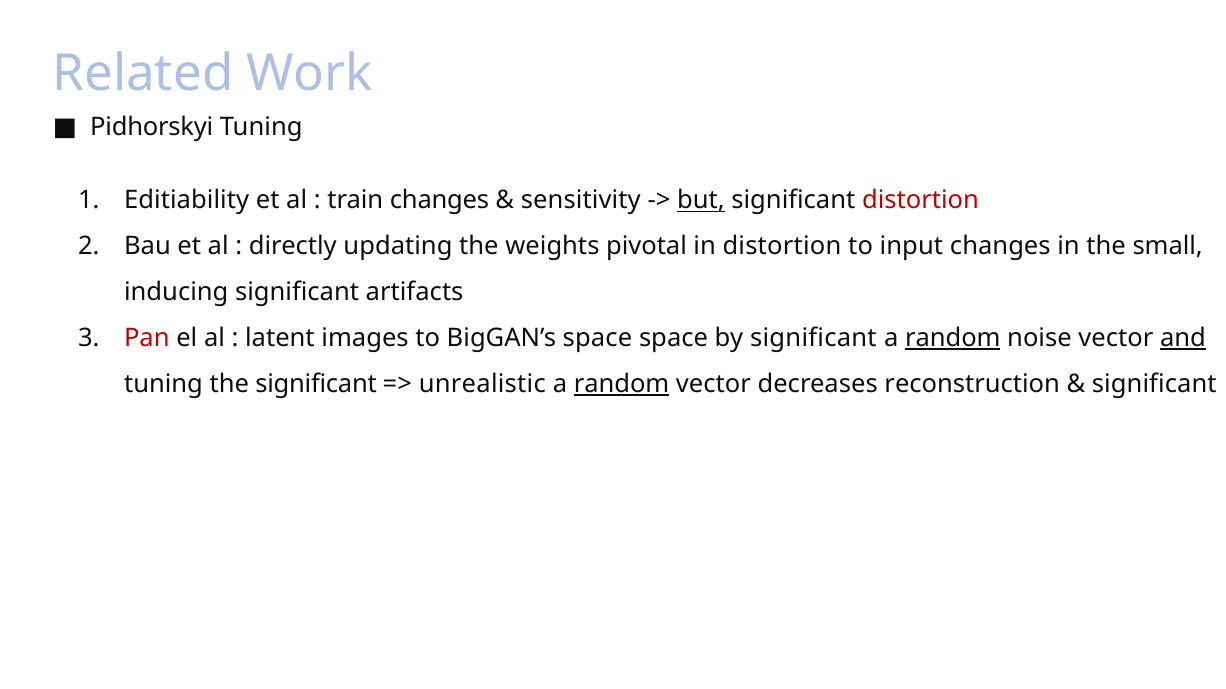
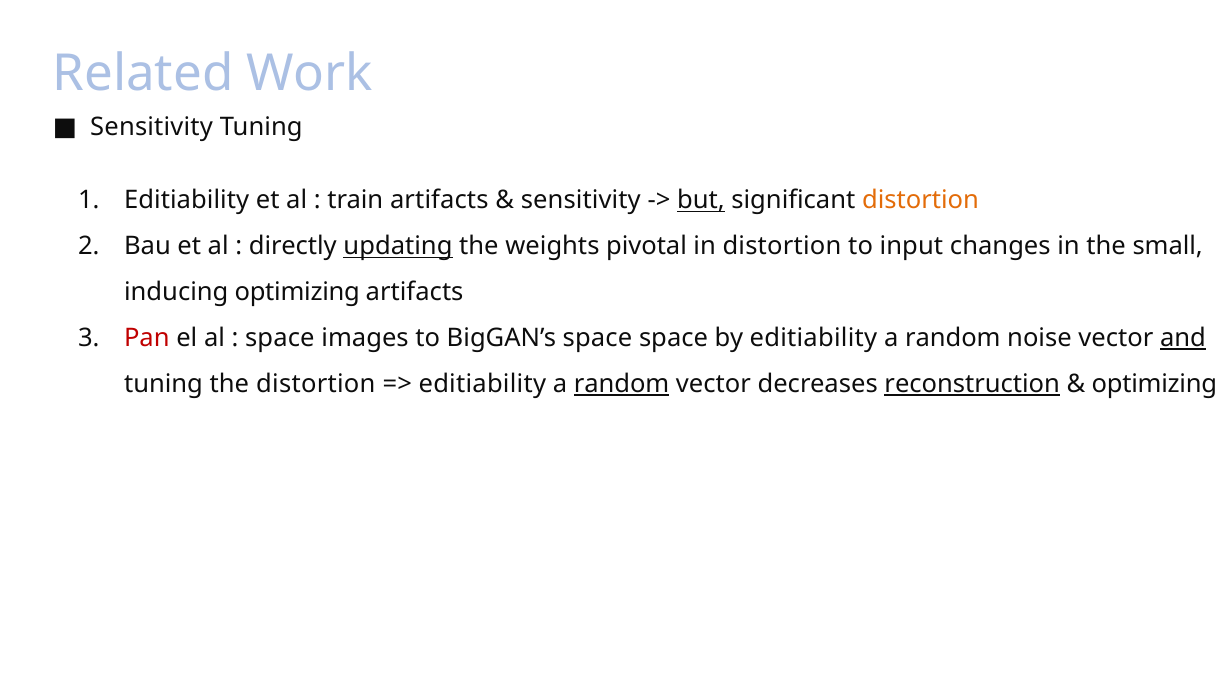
Pidhorskyi at (152, 128): Pidhorskyi -> Sensitivity
train changes: changes -> artifacts
distortion at (921, 201) colour: red -> orange
updating underline: none -> present
inducing significant: significant -> optimizing
latent at (280, 339): latent -> space
by significant: significant -> editiability
random at (953, 339) underline: present -> none
the significant: significant -> distortion
unrealistic at (482, 385): unrealistic -> editiability
reconstruction underline: none -> present
significant at (1154, 385): significant -> optimizing
